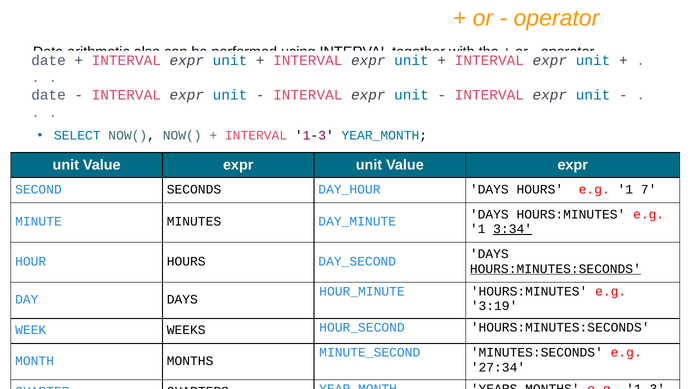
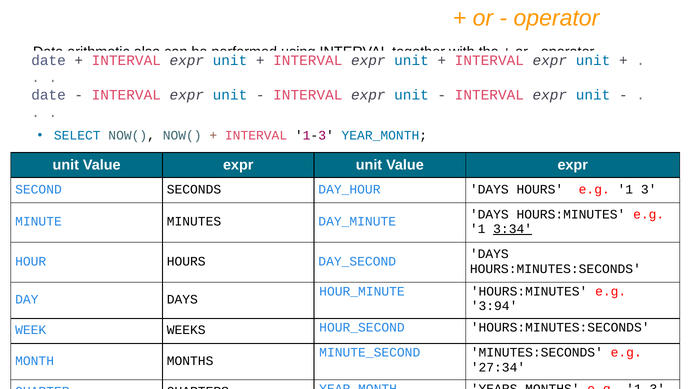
7: 7 -> 3
HOURS:MINUTES:SECONDS at (555, 269) underline: present -> none
3:19: 3:19 -> 3:94
